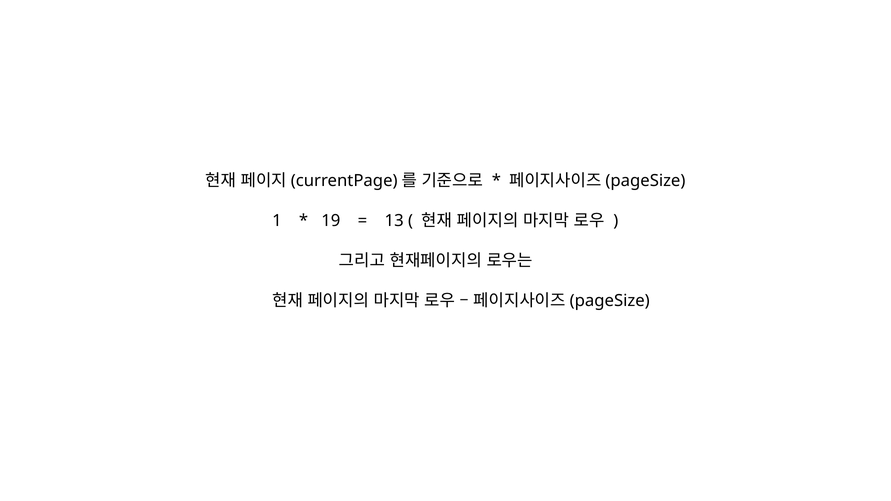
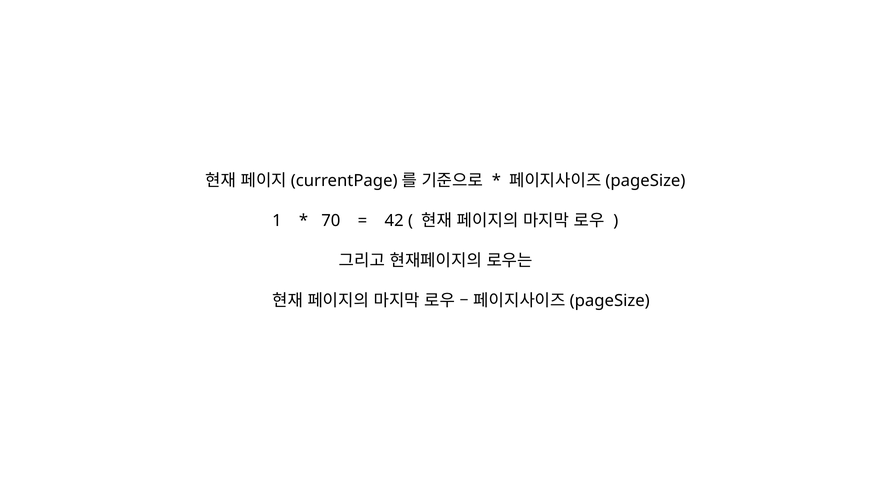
19: 19 -> 70
13: 13 -> 42
